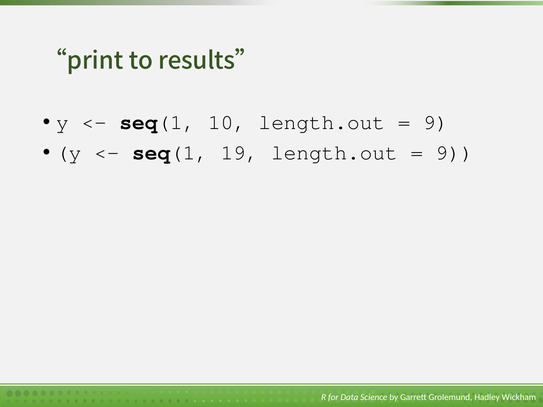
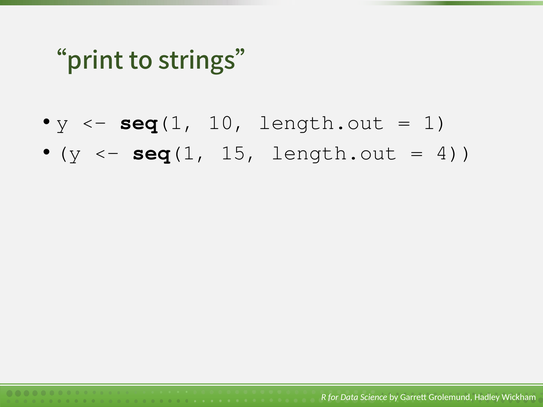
results: results -> strings
9 at (436, 122): 9 -> 1
19: 19 -> 15
9 at (455, 153): 9 -> 4
